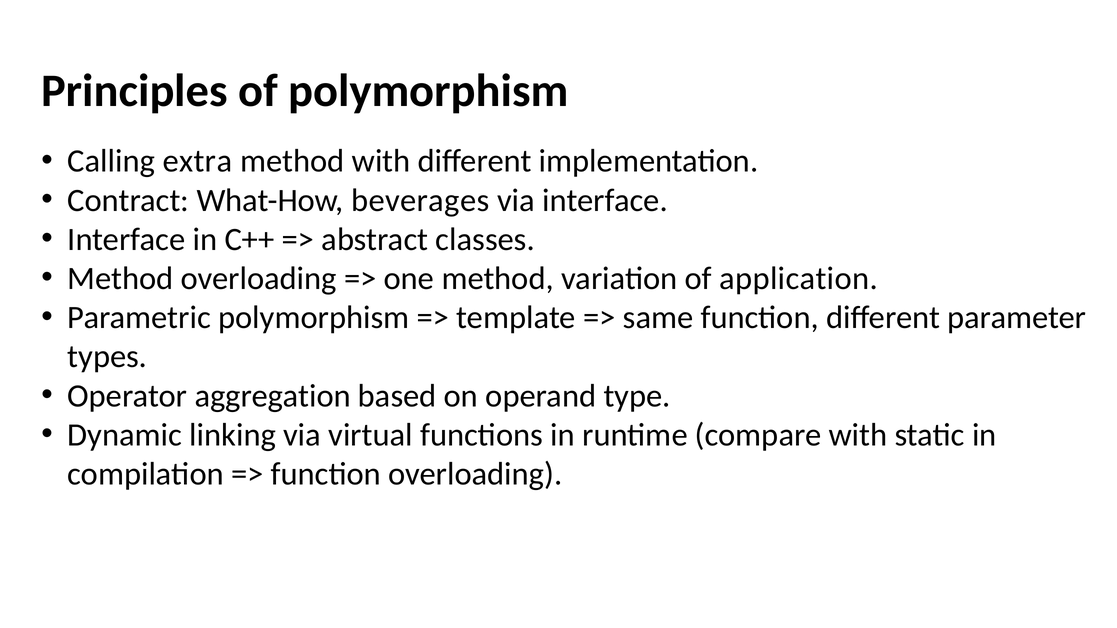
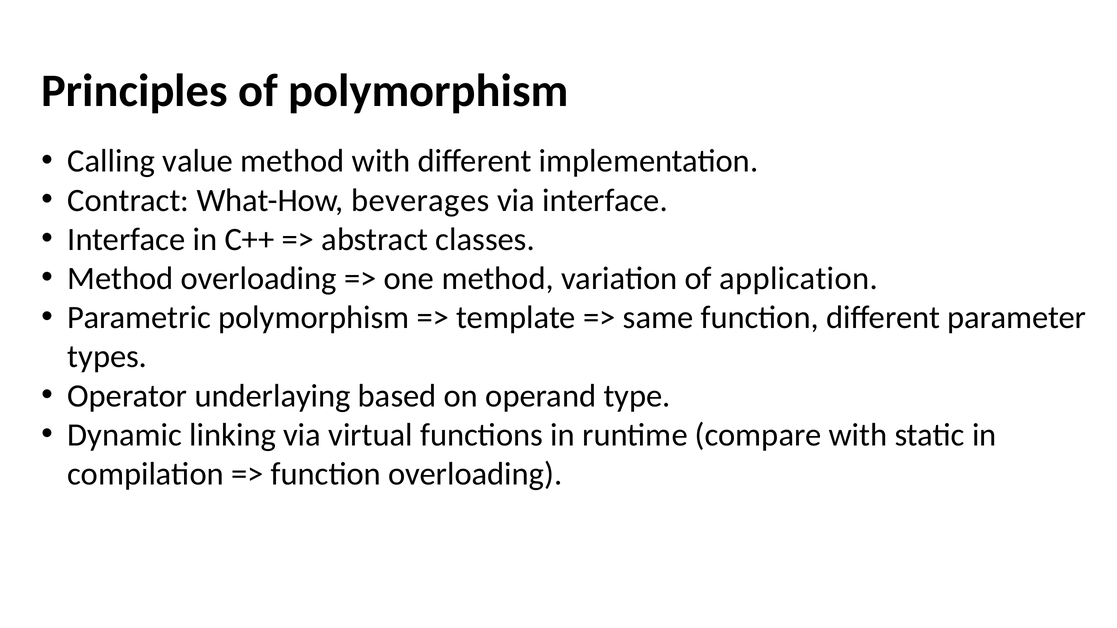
extra: extra -> value
aggregation: aggregation -> underlaying
